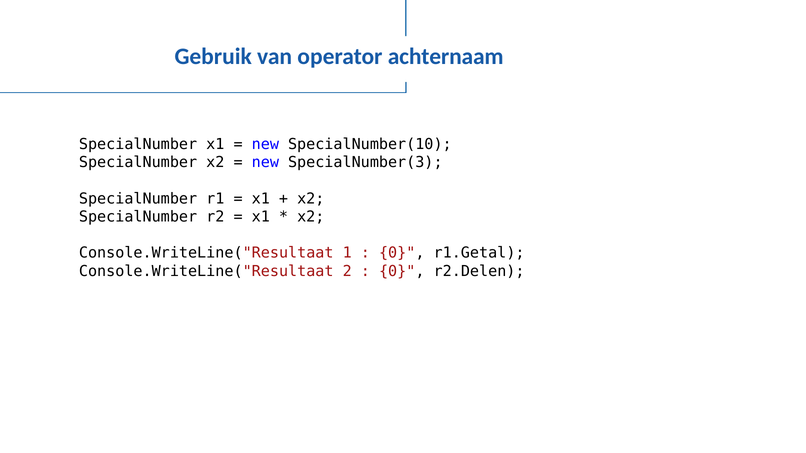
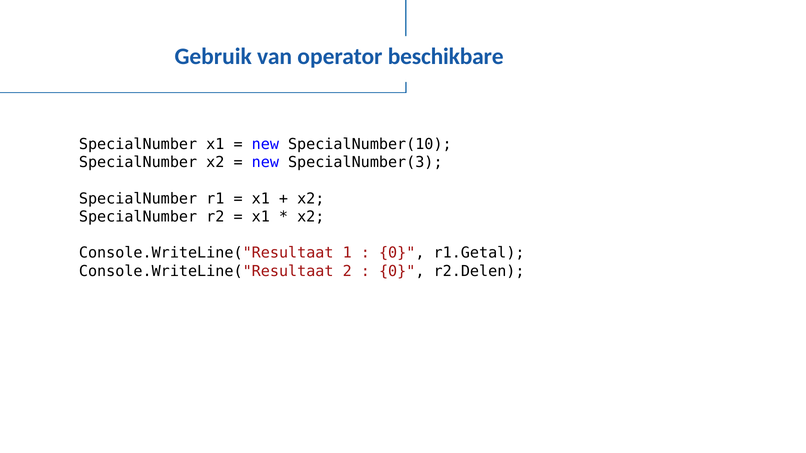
achternaam: achternaam -> beschikbare
